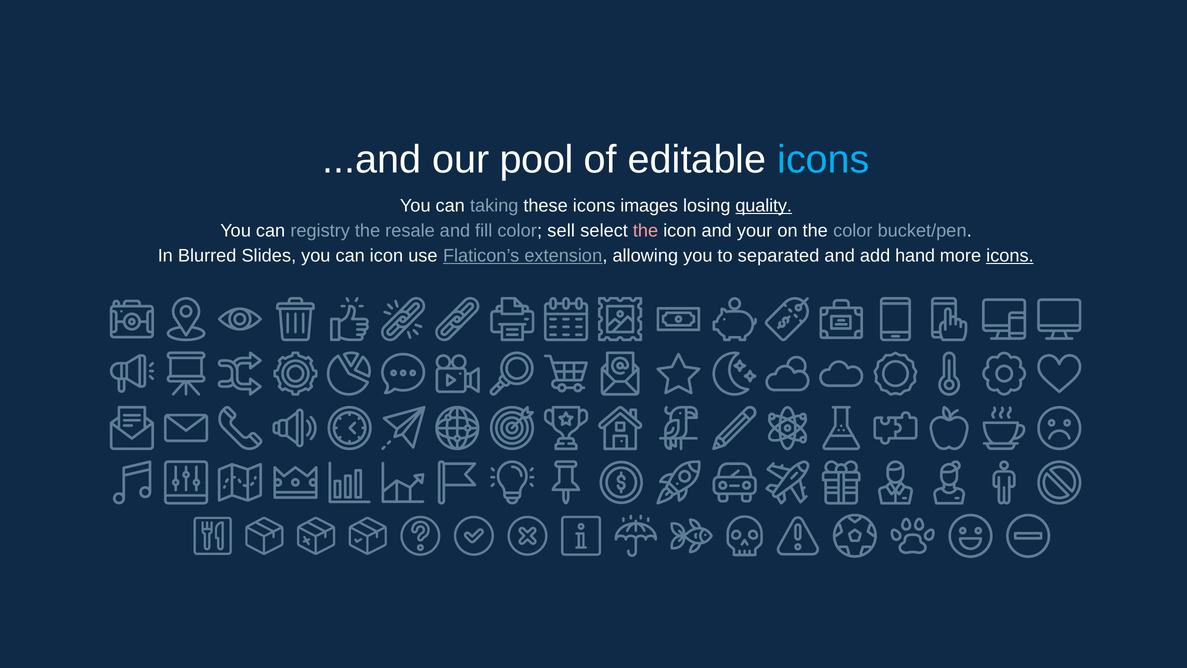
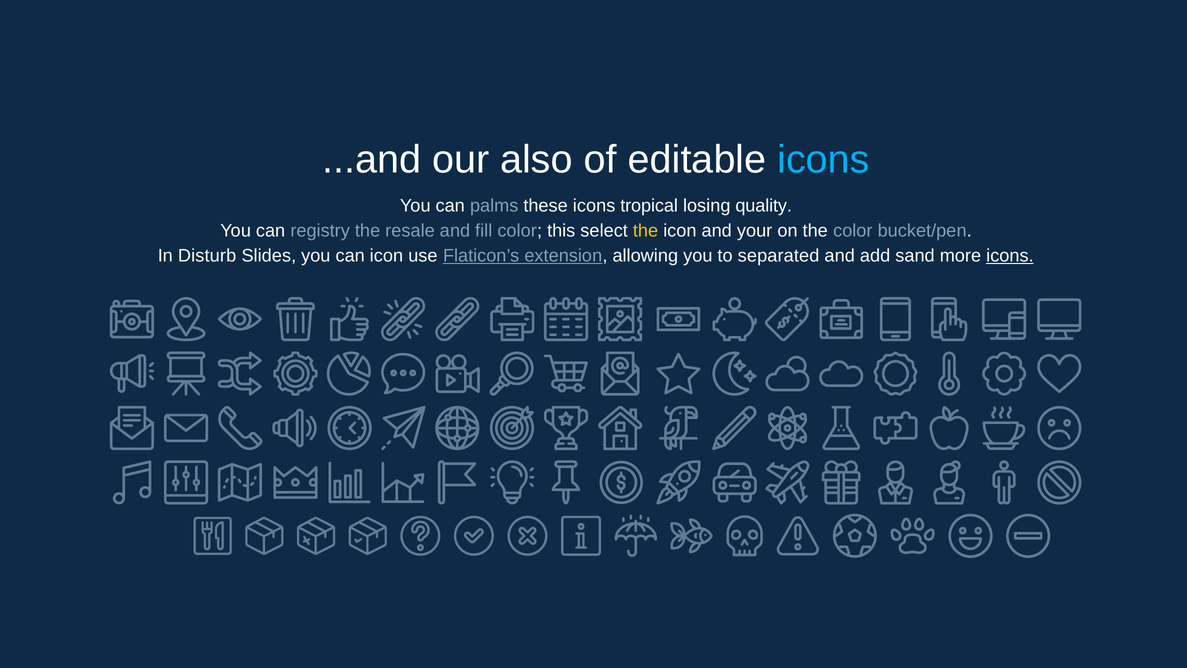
pool: pool -> also
taking: taking -> palms
images: images -> tropical
quality underline: present -> none
sell: sell -> this
the at (646, 231) colour: pink -> yellow
Blurred: Blurred -> Disturb
hand: hand -> sand
